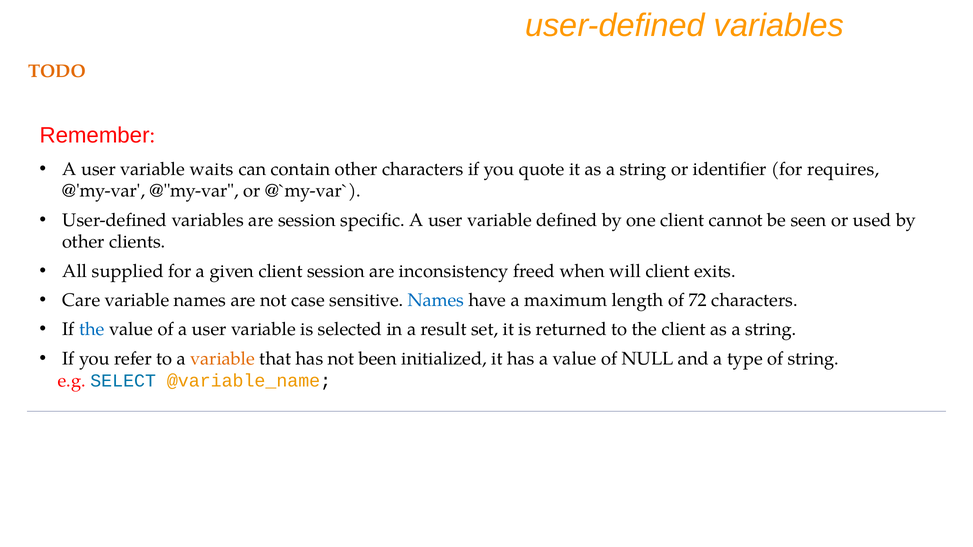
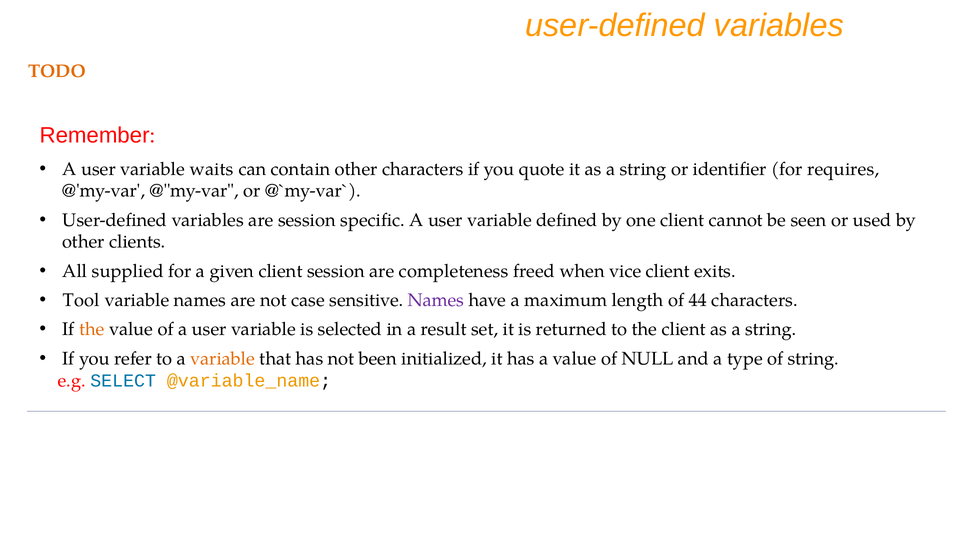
inconsistency: inconsistency -> completeness
will: will -> vice
Care: Care -> Tool
Names at (436, 300) colour: blue -> purple
72: 72 -> 44
the at (92, 330) colour: blue -> orange
